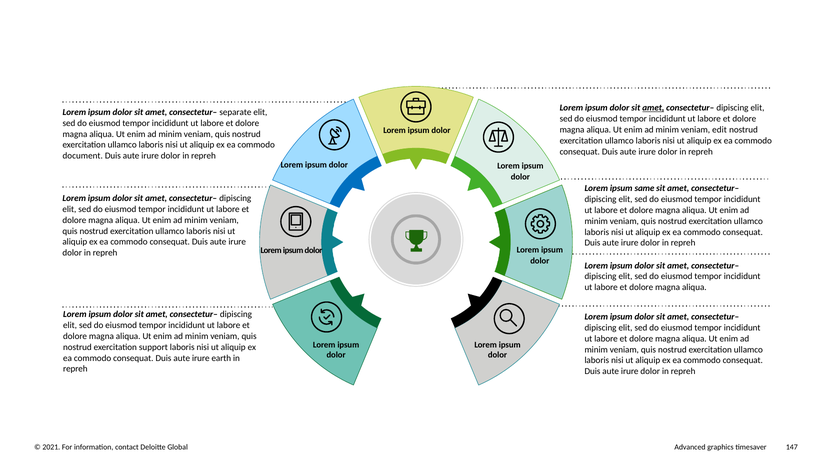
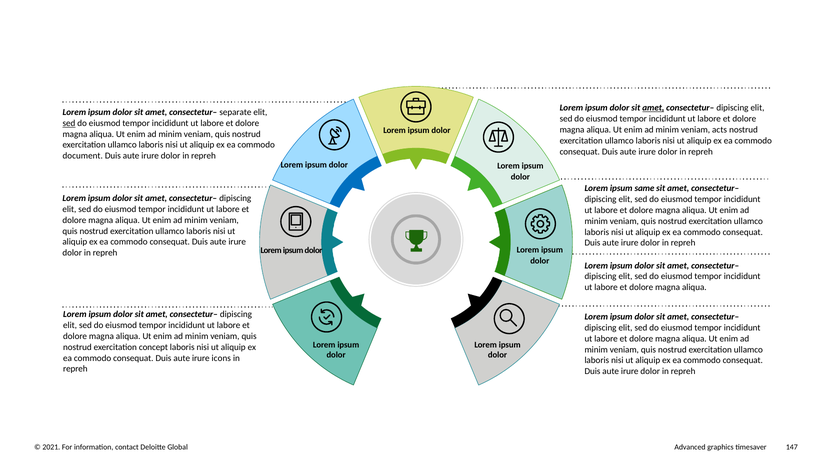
sed at (69, 123) underline: none -> present
edit: edit -> acts
support: support -> concept
earth: earth -> icons
